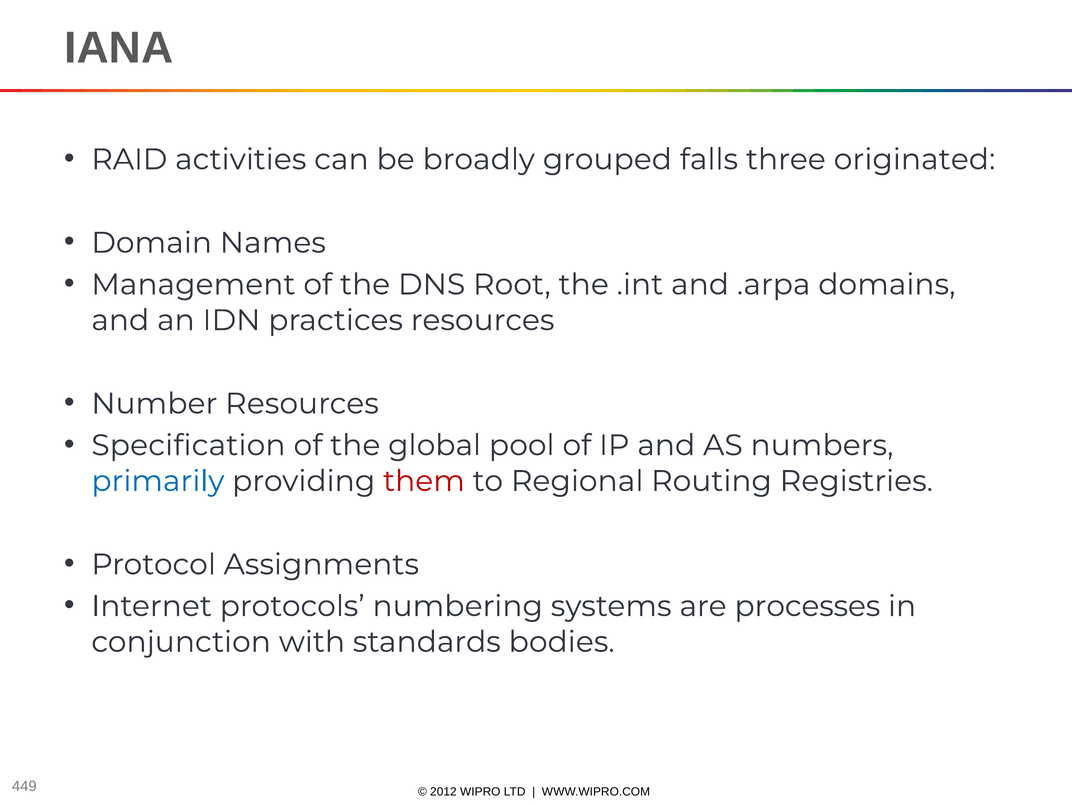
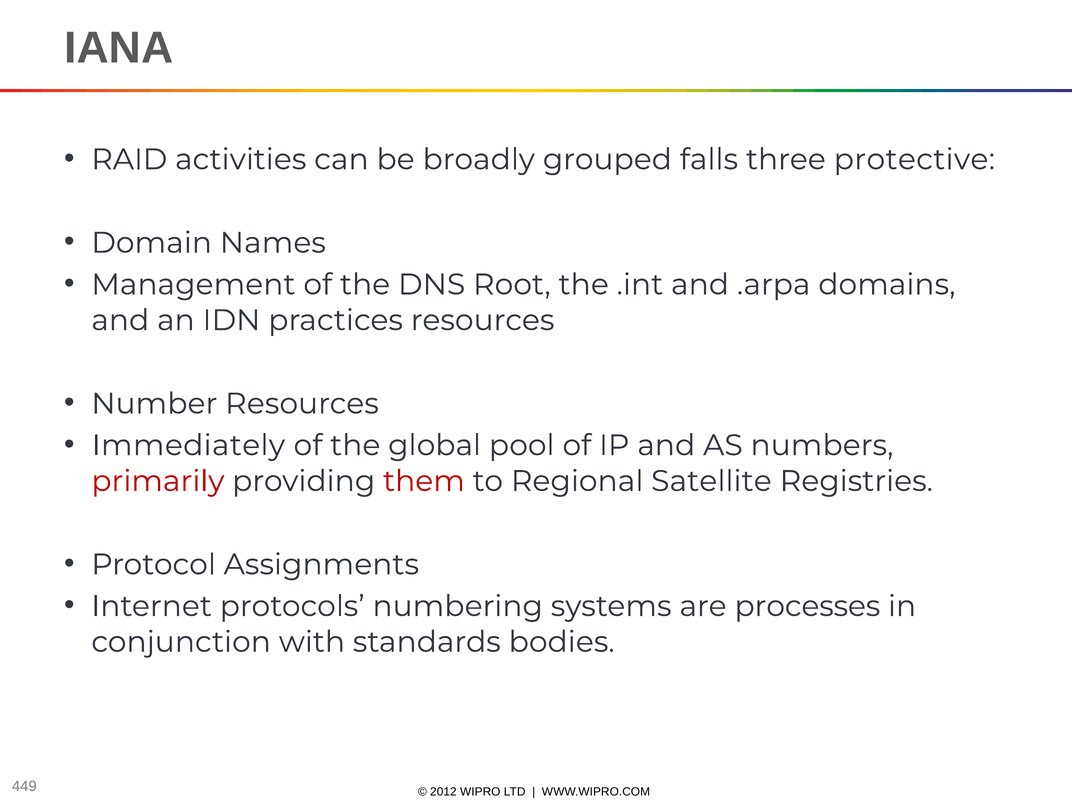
originated: originated -> protective
Specification: Specification -> Immediately
primarily colour: blue -> red
Routing: Routing -> Satellite
